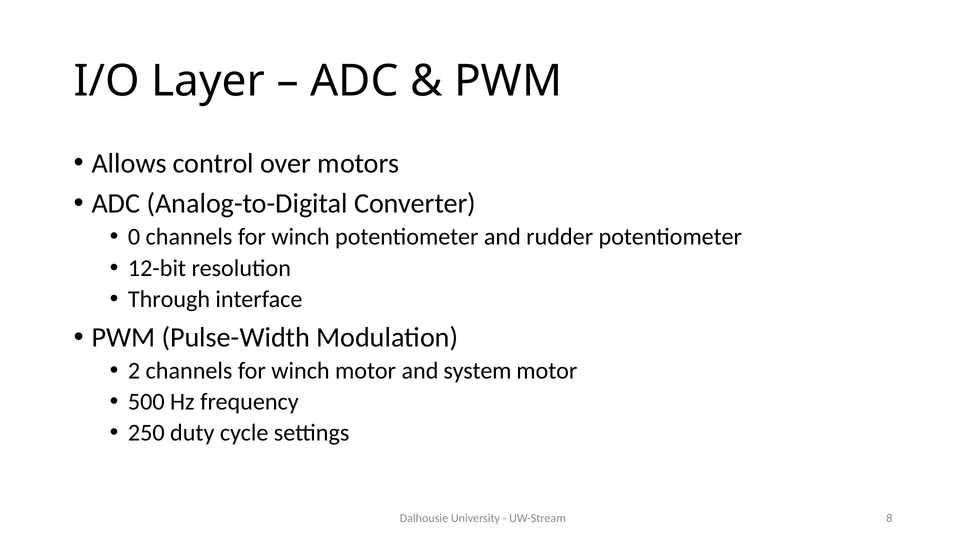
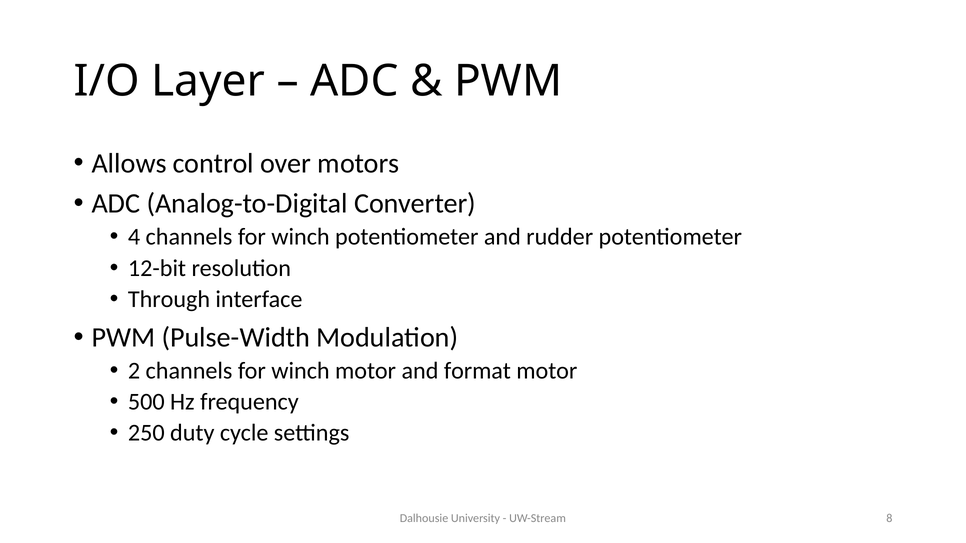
0: 0 -> 4
system: system -> format
